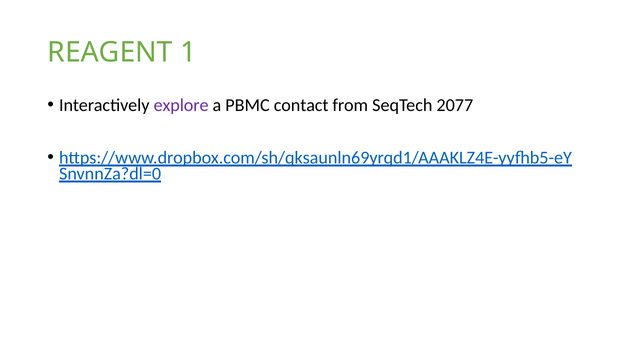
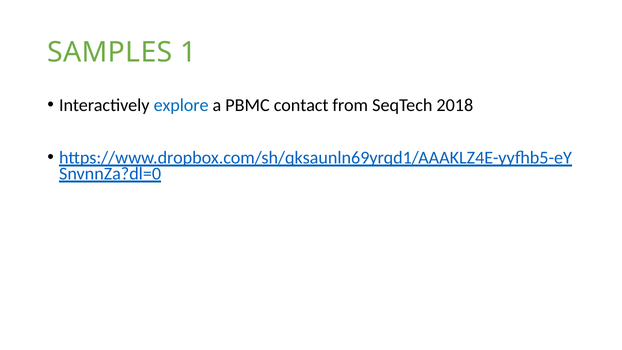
REAGENT: REAGENT -> SAMPLES
explore colour: purple -> blue
2077: 2077 -> 2018
